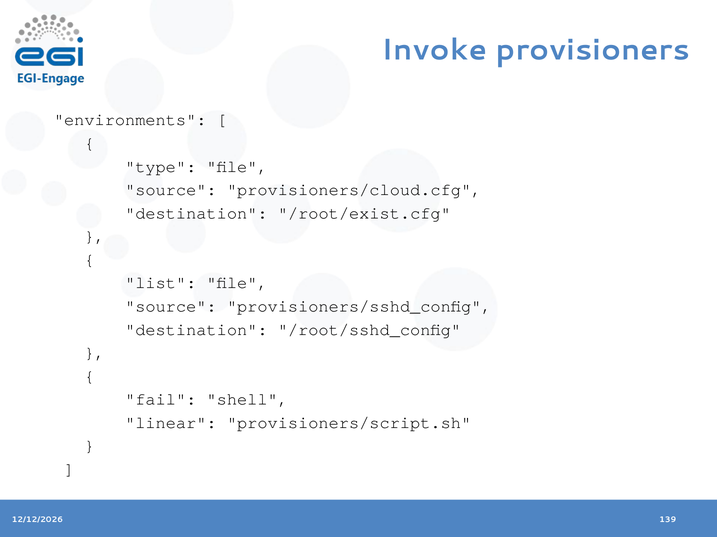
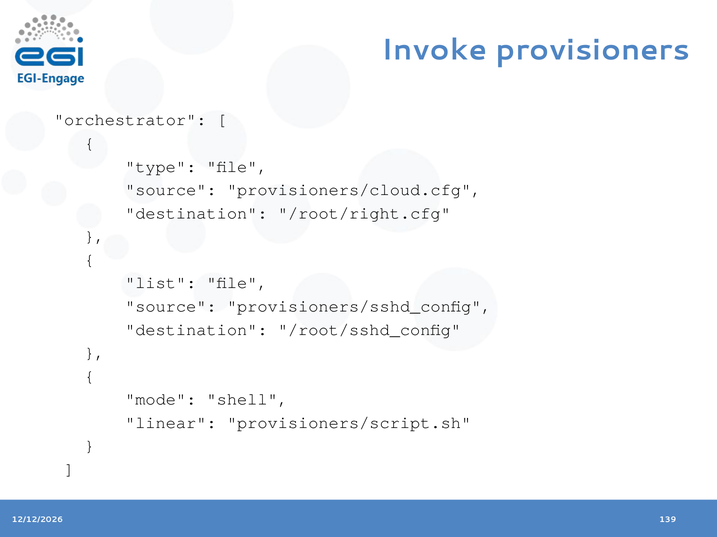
environments: environments -> orchestrator
/root/exist.cfg: /root/exist.cfg -> /root/right.cfg
fail: fail -> mode
